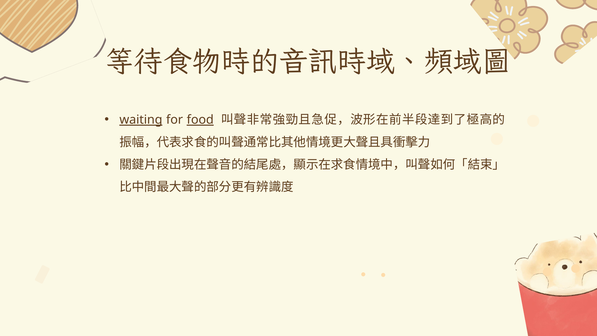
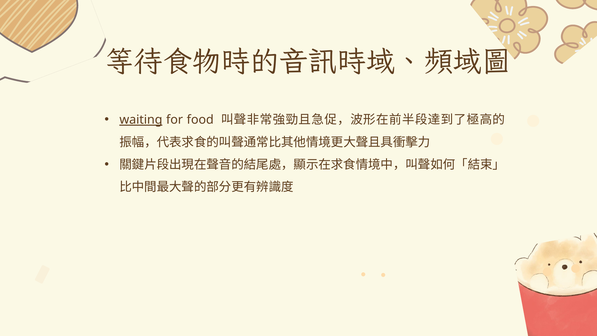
food underline: present -> none
